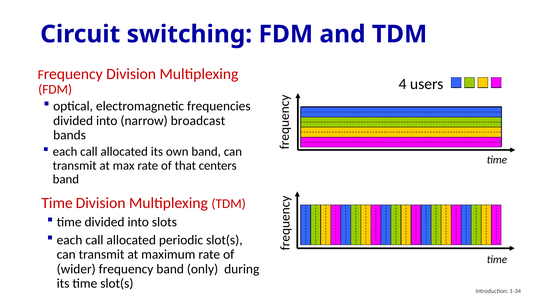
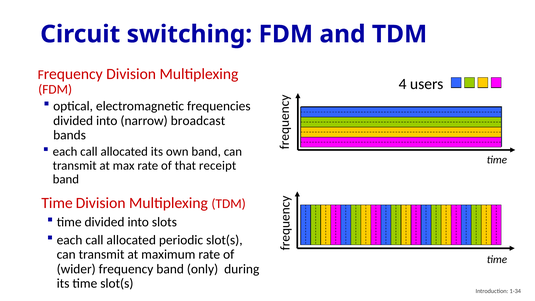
centers: centers -> receipt
